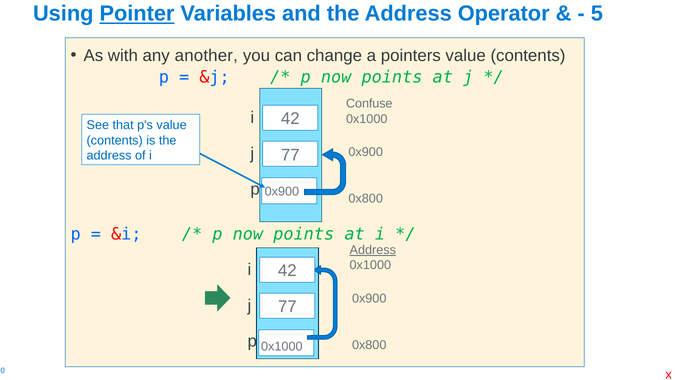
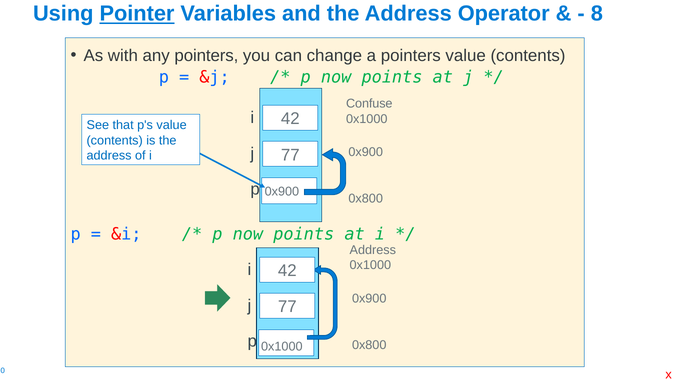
5: 5 -> 8
any another: another -> pointers
Address at (373, 250) underline: present -> none
